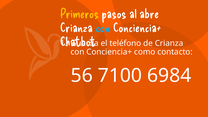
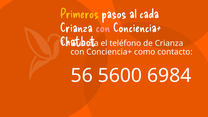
abre: abre -> cada
con at (103, 28) colour: light blue -> pink
7100: 7100 -> 5600
